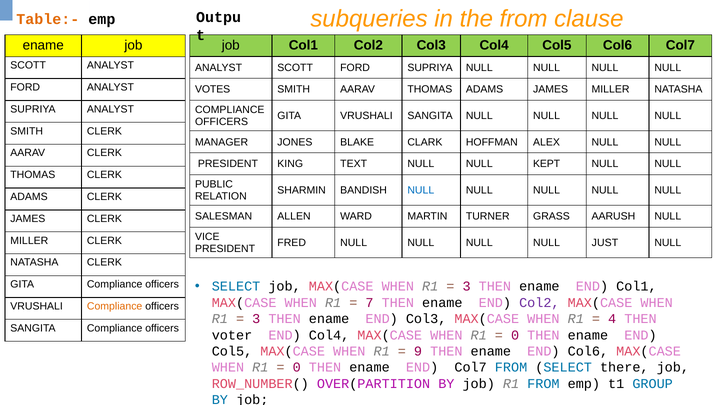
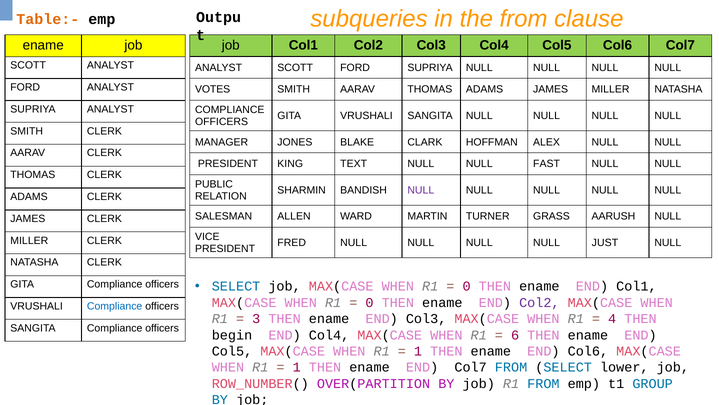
KEPT: KEPT -> FAST
NULL at (421, 190) colour: blue -> purple
3 at (467, 286): 3 -> 0
7 at (369, 302): 7 -> 0
Compliance at (115, 306) colour: orange -> blue
voter: voter -> begin
0 at (515, 335): 0 -> 6
9 at (418, 351): 9 -> 1
0 at (297, 367): 0 -> 1
there: there -> lower
